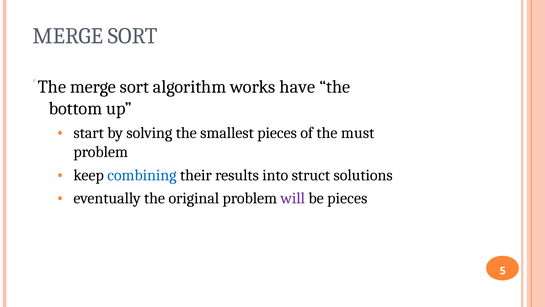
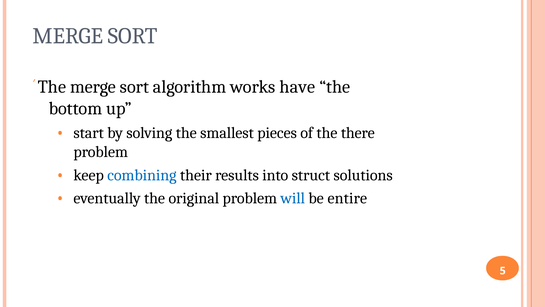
must: must -> there
will colour: purple -> blue
be pieces: pieces -> entire
